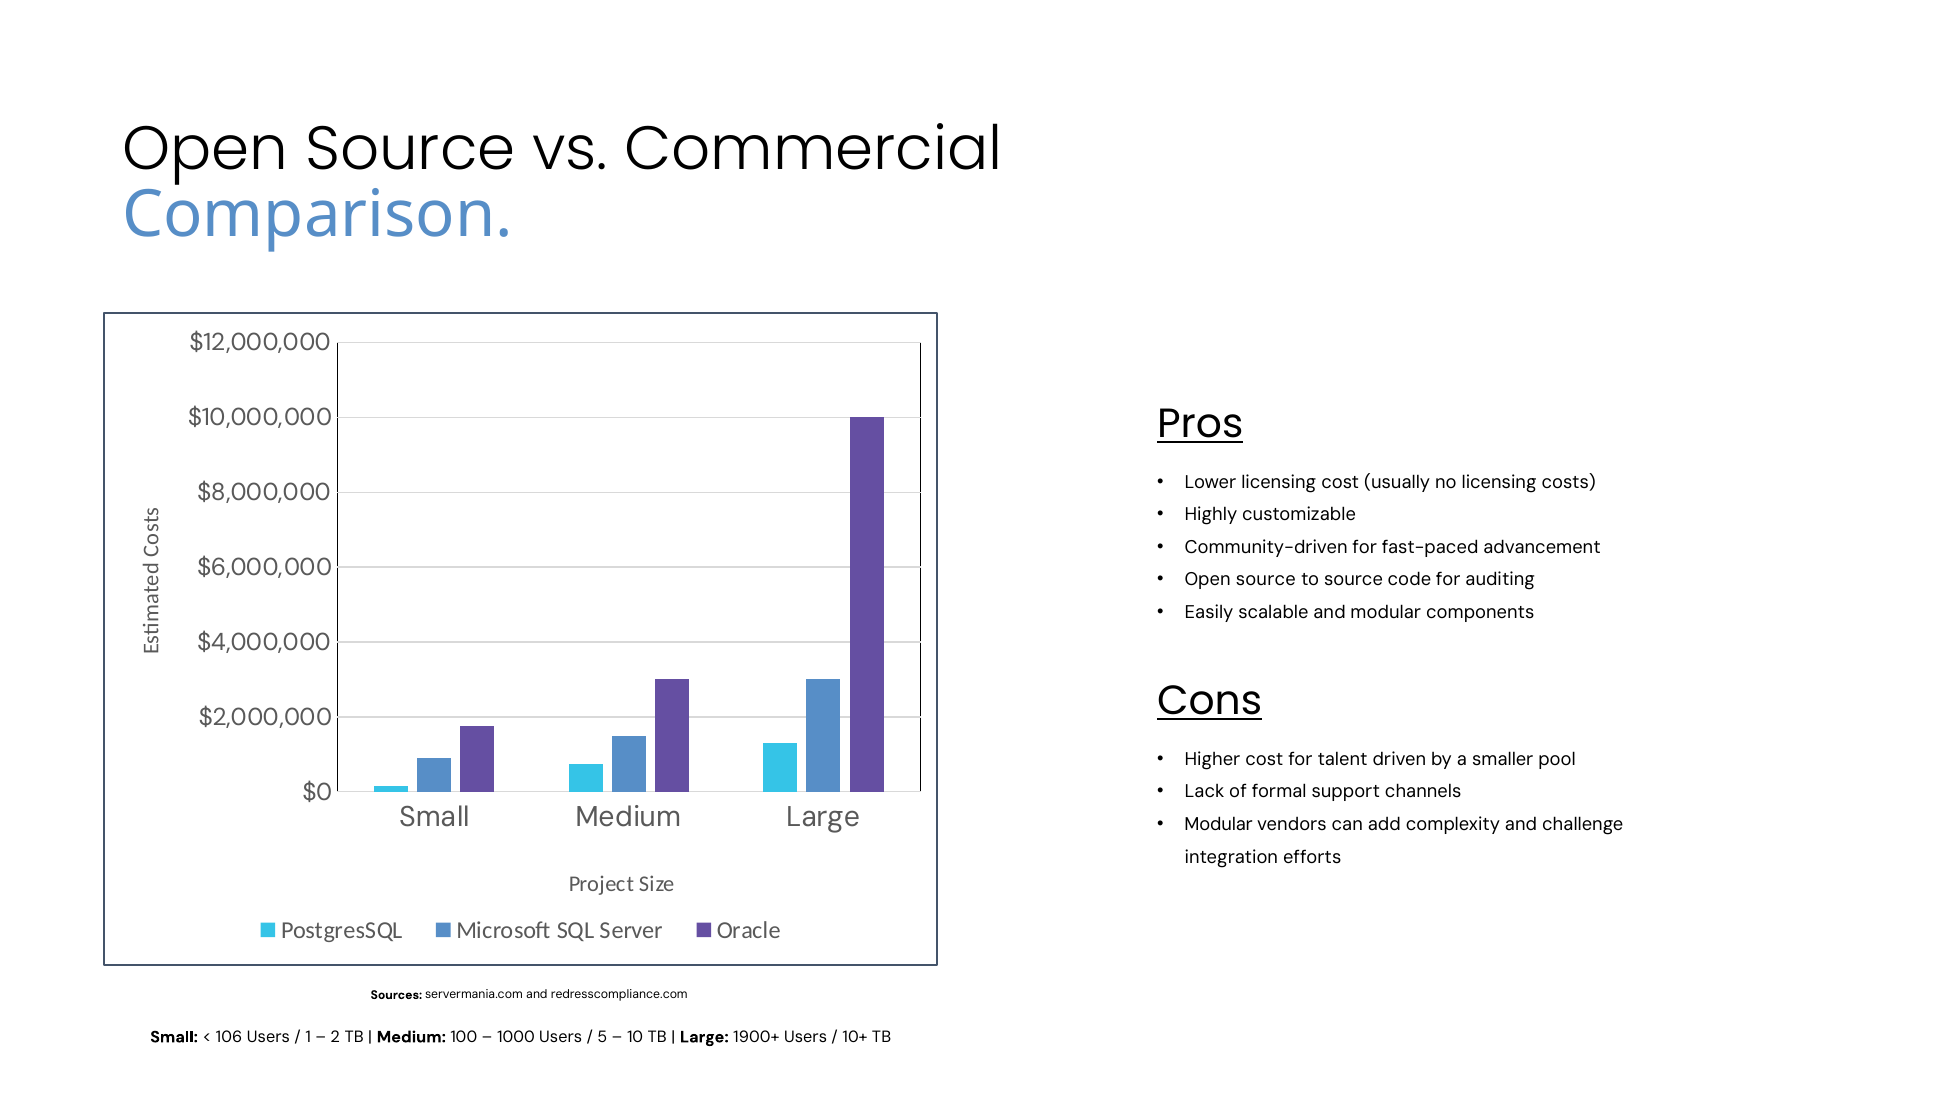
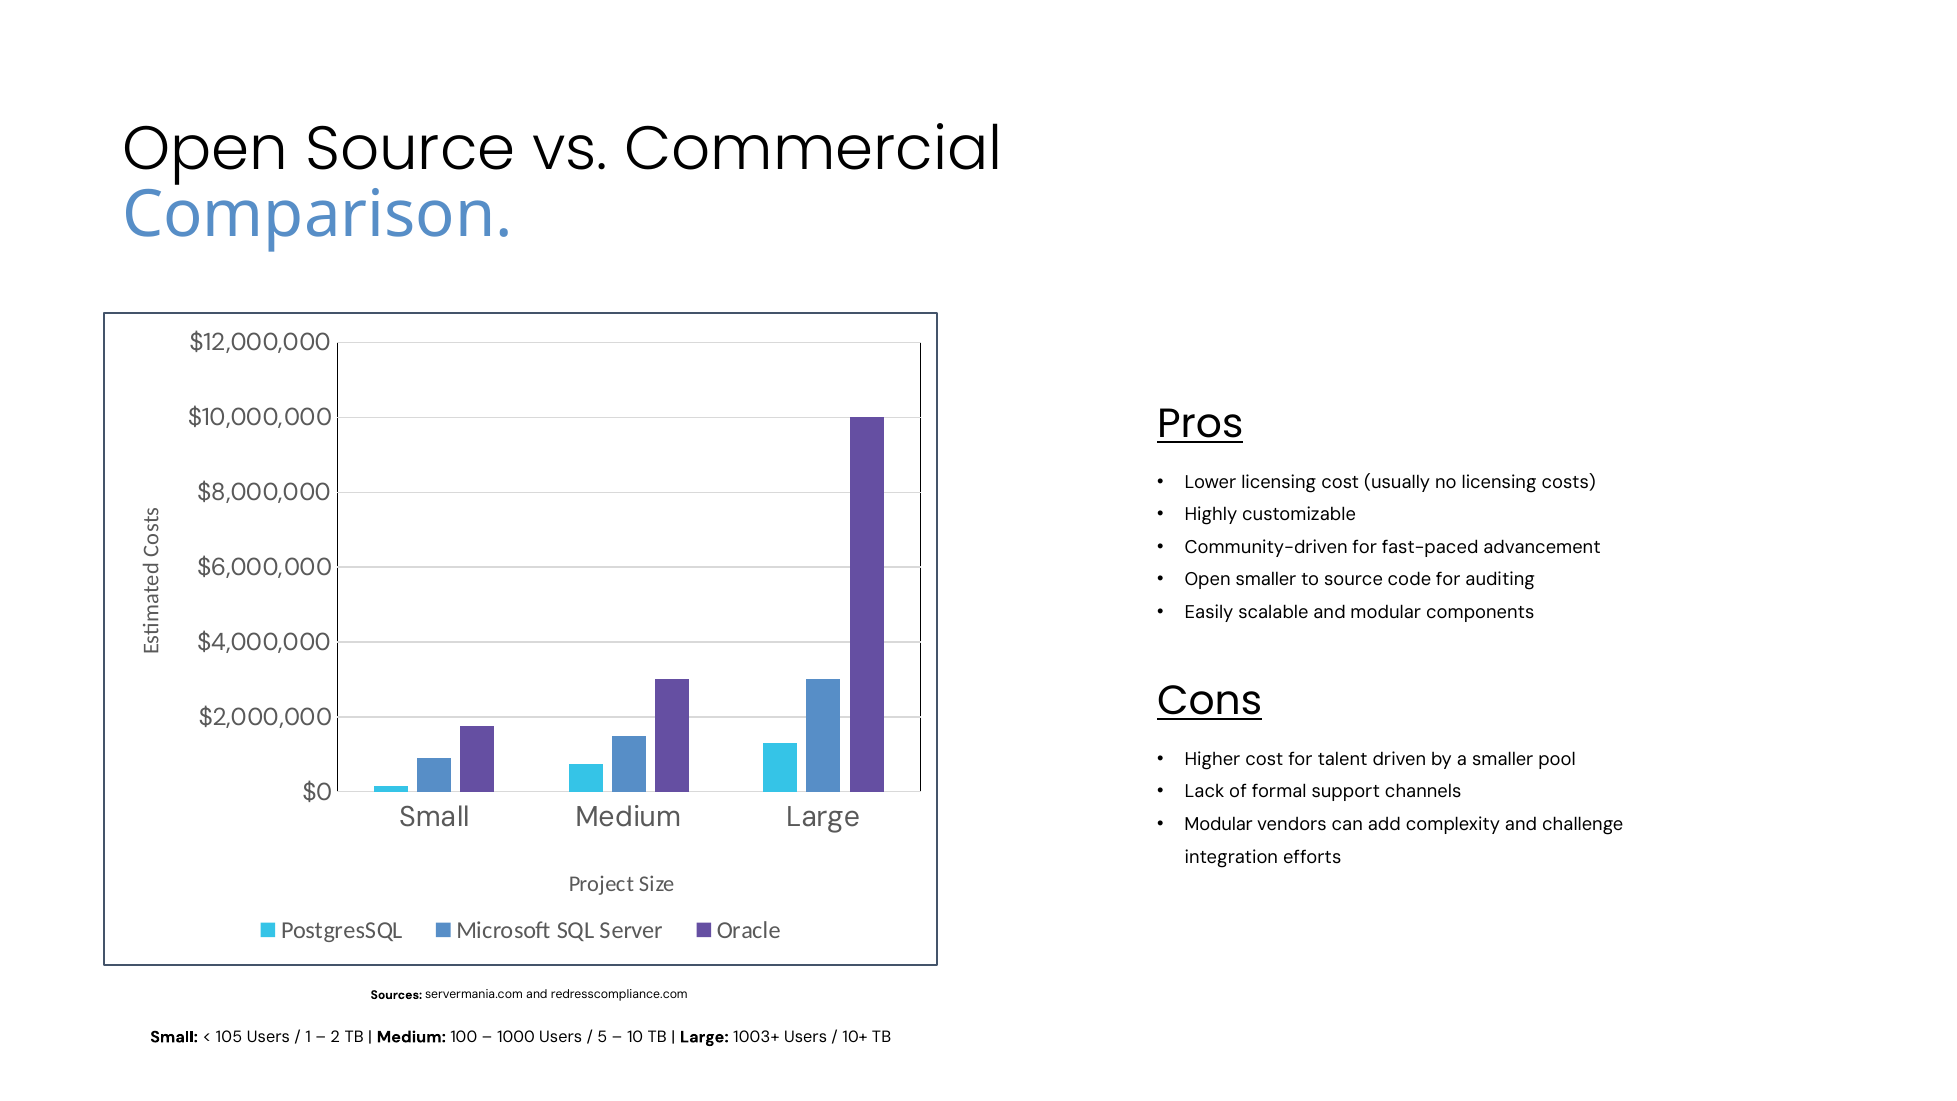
source at (1266, 580): source -> smaller
106: 106 -> 105
1900+: 1900+ -> 1003+
